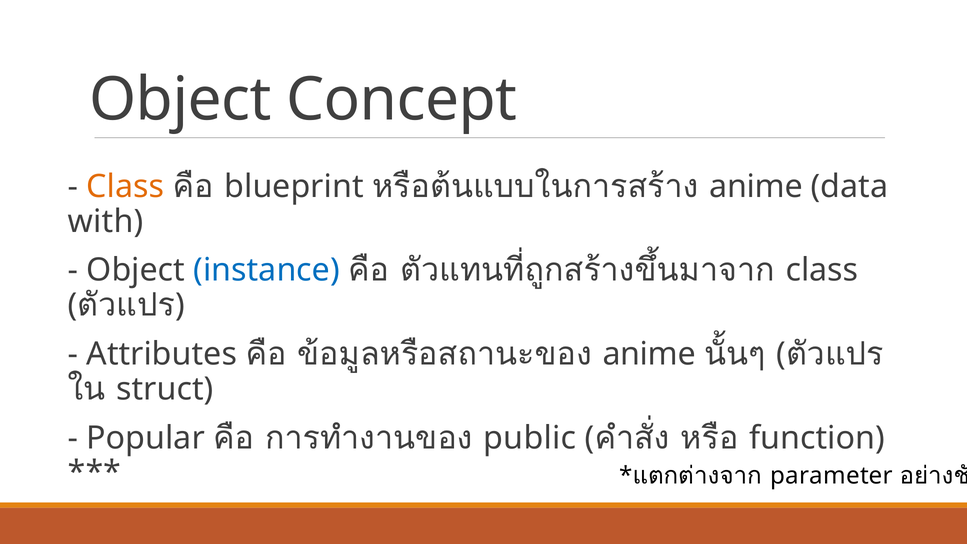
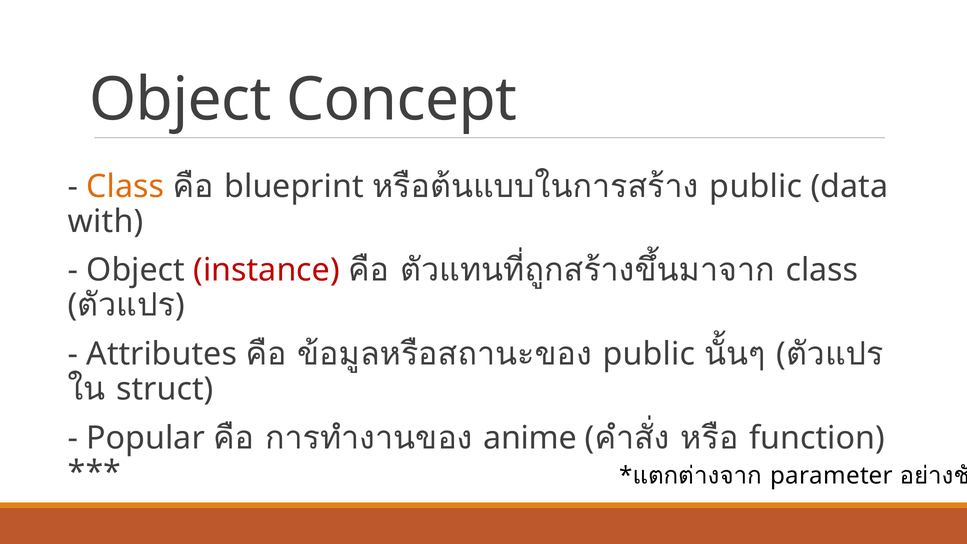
anime at (756, 187): anime -> public
instance colour: blue -> red
anime at (649, 354): anime -> public
public: public -> anime
